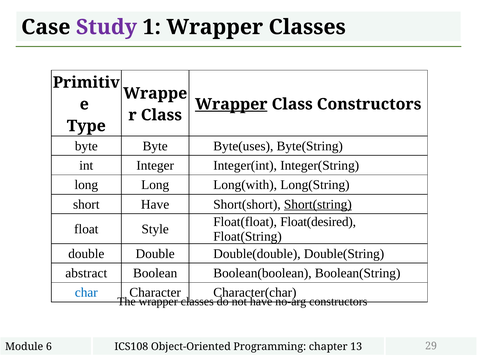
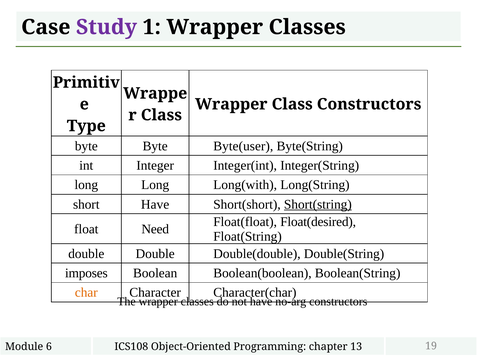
Wrapper at (231, 104) underline: present -> none
Byte(uses: Byte(uses -> Byte(user
Style: Style -> Need
abstract: abstract -> imposes
char colour: blue -> orange
29: 29 -> 19
